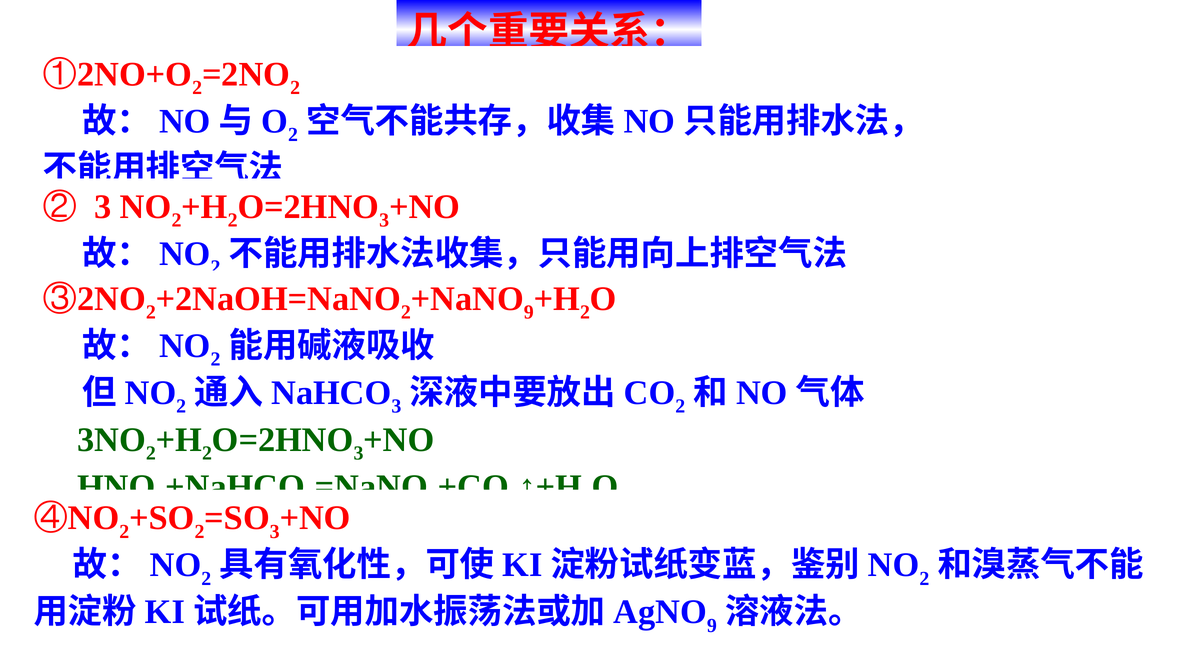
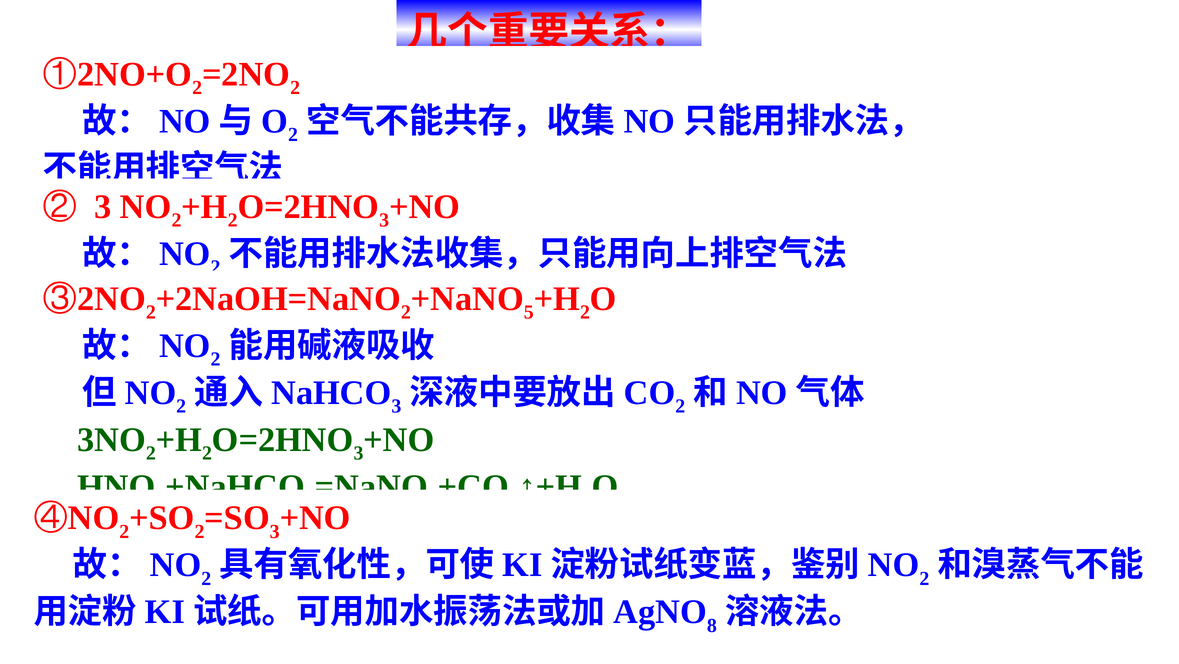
9 at (529, 312): 9 -> 5
9 at (712, 625): 9 -> 8
